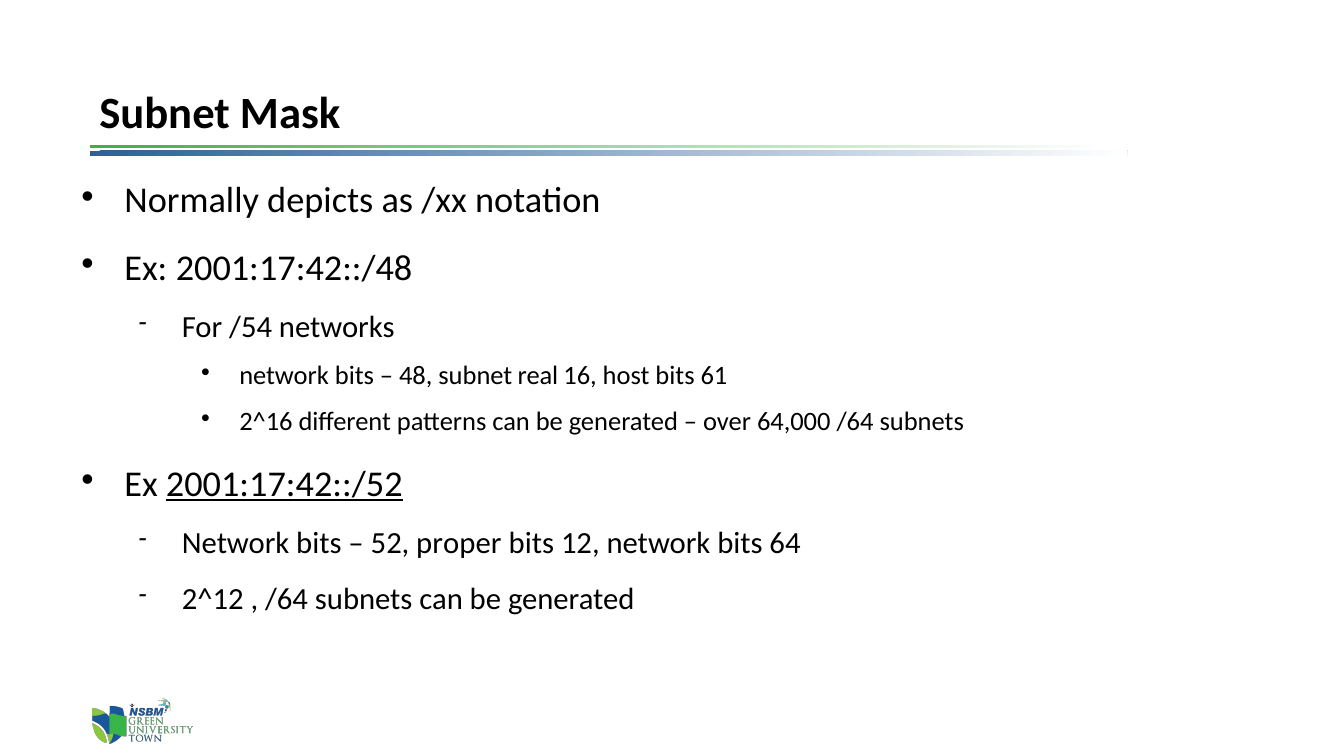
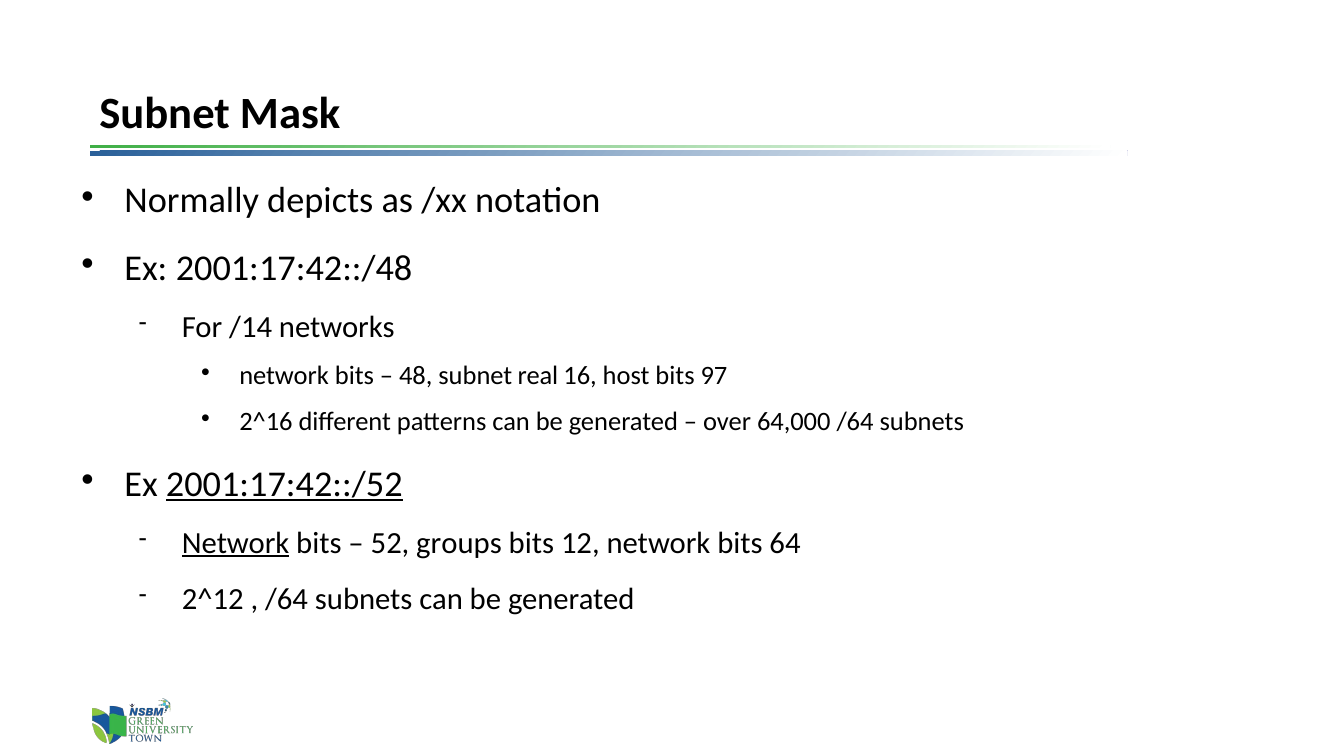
/54: /54 -> /14
61: 61 -> 97
Network at (236, 543) underline: none -> present
proper: proper -> groups
